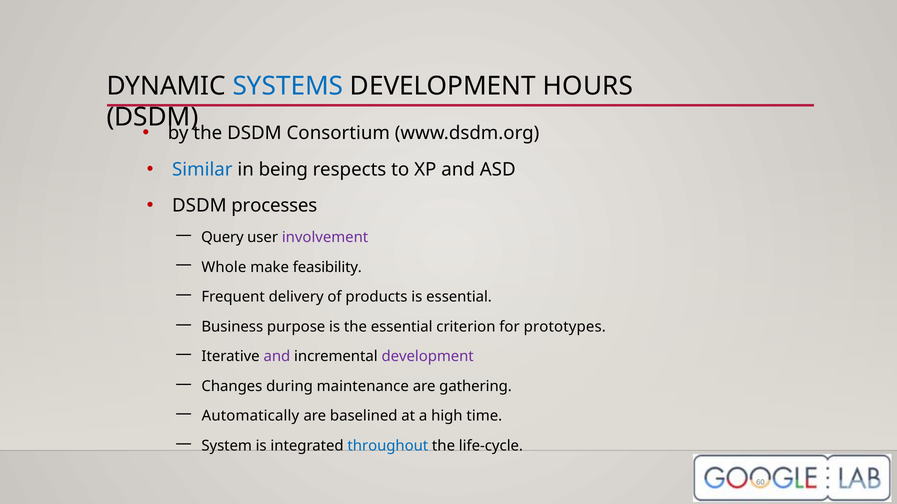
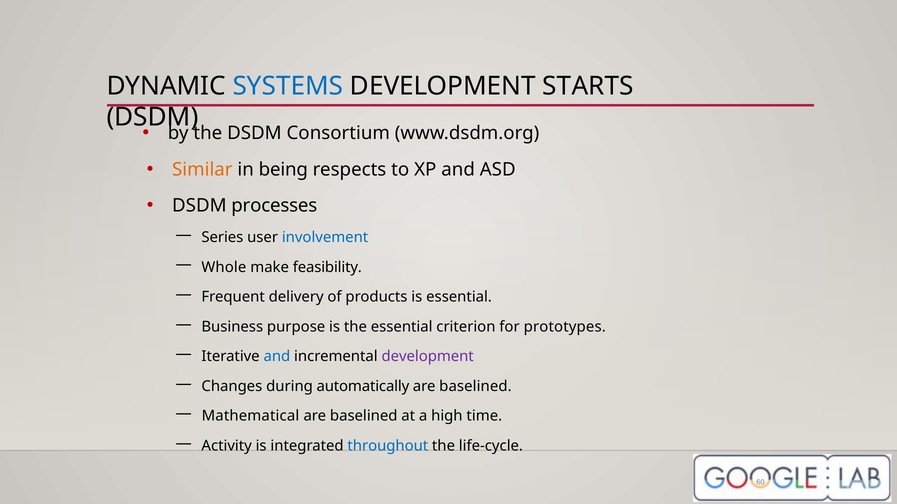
HOURS: HOURS -> STARTS
Similar colour: blue -> orange
Query: Query -> Series
involvement colour: purple -> blue
and at (277, 357) colour: purple -> blue
maintenance: maintenance -> automatically
gathering at (476, 387): gathering -> baselined
Automatically: Automatically -> Mathematical
System: System -> Activity
